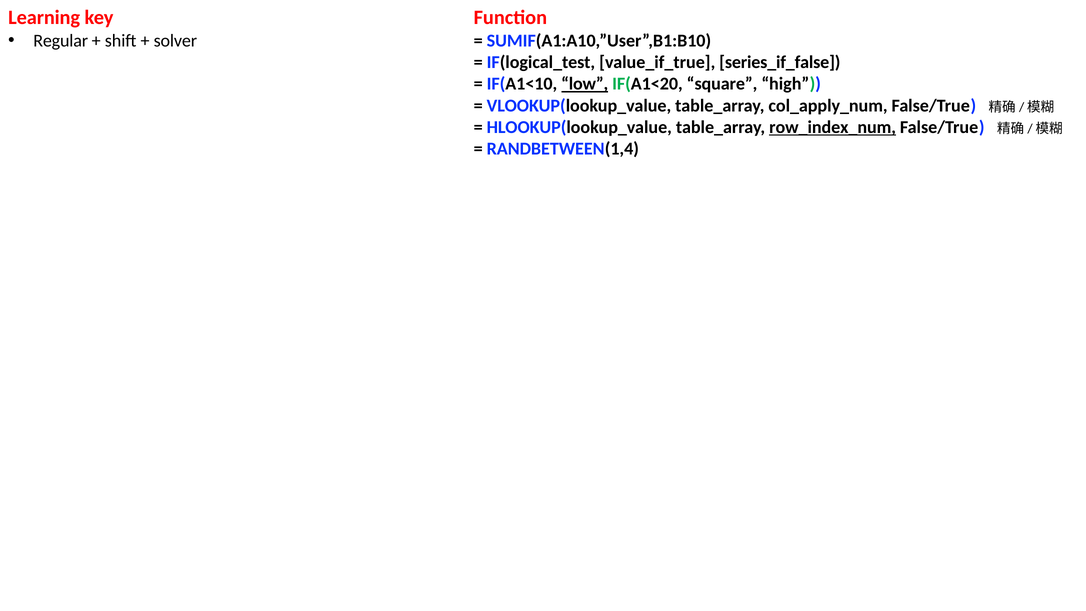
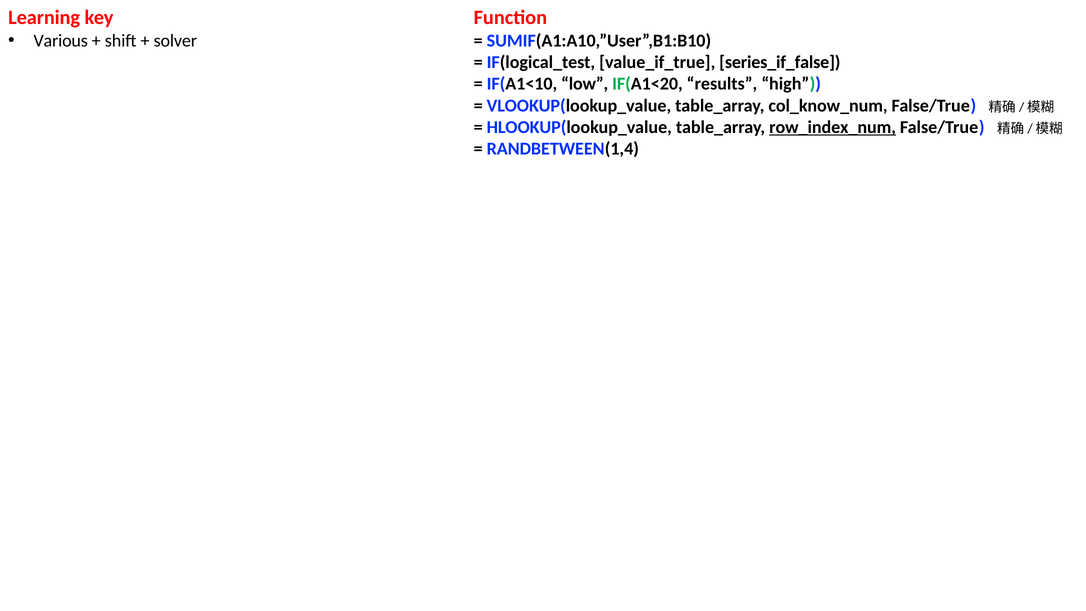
Regular: Regular -> Various
low underline: present -> none
square: square -> results
col_apply_num: col_apply_num -> col_know_num
